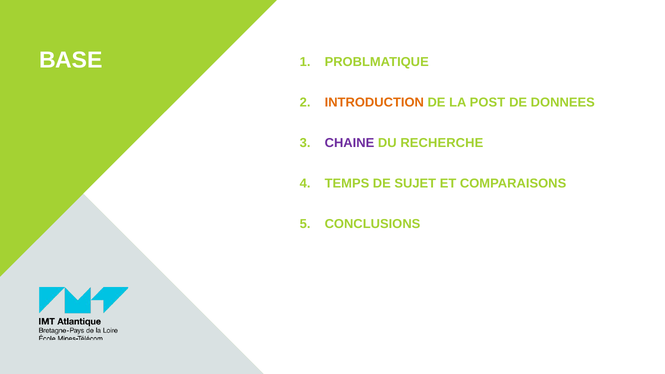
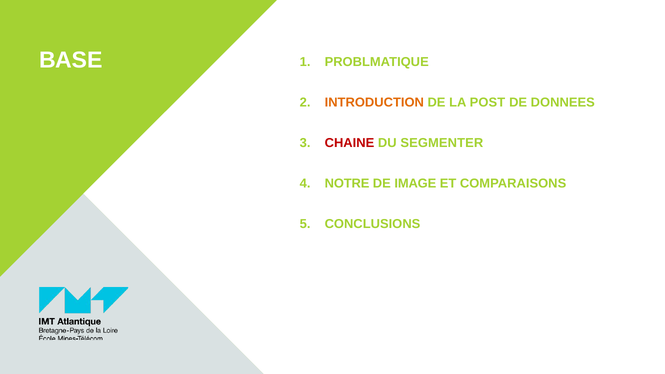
CHAINE colour: purple -> red
RECHERCHE: RECHERCHE -> SEGMENTER
TEMPS: TEMPS -> NOTRE
SUJET: SUJET -> IMAGE
